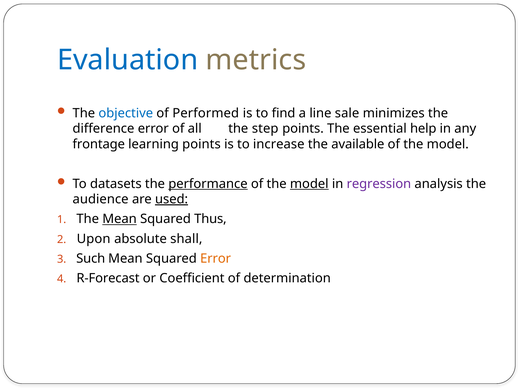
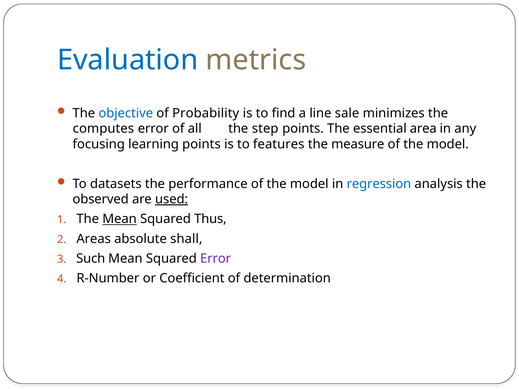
Performed: Performed -> Probability
difference: difference -> computes
help: help -> area
frontage: frontage -> focusing
increase: increase -> features
available: available -> measure
performance underline: present -> none
model at (309, 184) underline: present -> none
regression colour: purple -> blue
audience: audience -> observed
Upon: Upon -> Areas
Error at (216, 259) colour: orange -> purple
R-Forecast: R-Forecast -> R-Number
